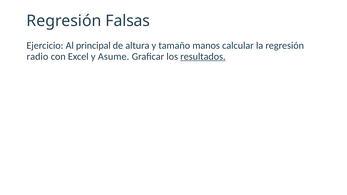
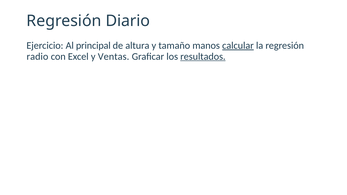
Falsas: Falsas -> Diario
calcular underline: none -> present
Asume: Asume -> Ventas
